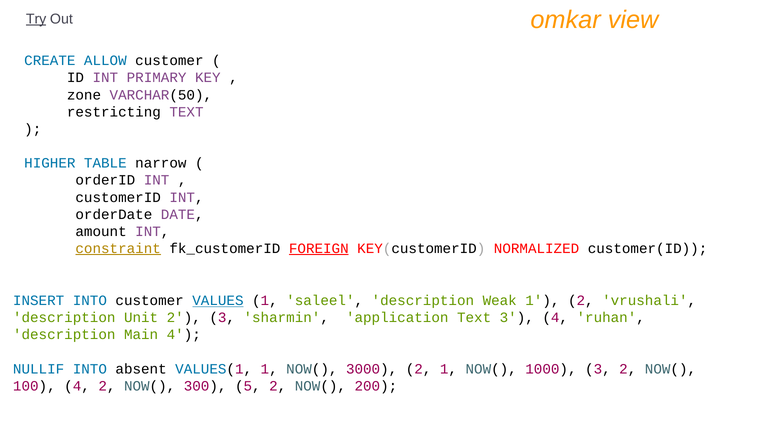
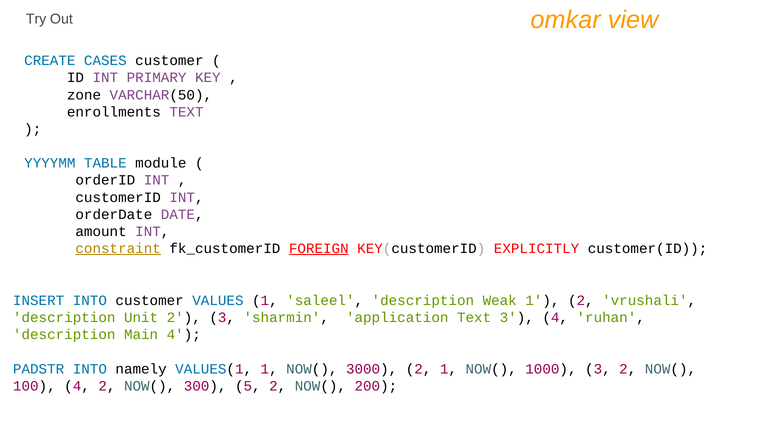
Try underline: present -> none
ALLOW: ALLOW -> CASES
restricting: restricting -> enrollments
HIGHER: HIGHER -> YYYYMM
narrow: narrow -> module
NORMALIZED: NORMALIZED -> EXPLICITLY
VALUES underline: present -> none
NULLIF: NULLIF -> PADSTR
absent: absent -> namely
